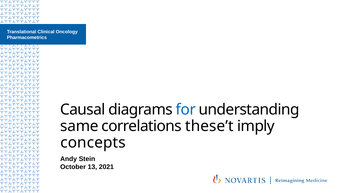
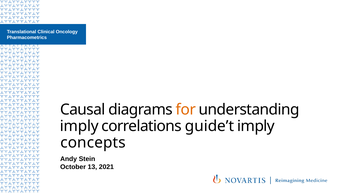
for colour: blue -> orange
same at (79, 126): same -> imply
these’t: these’t -> guide’t
